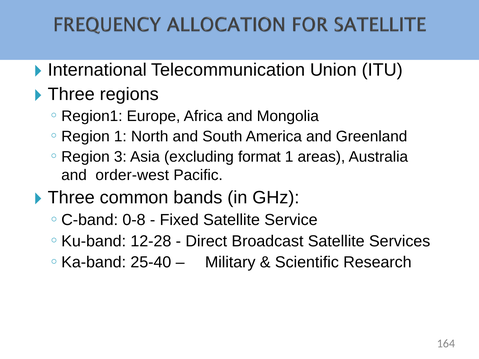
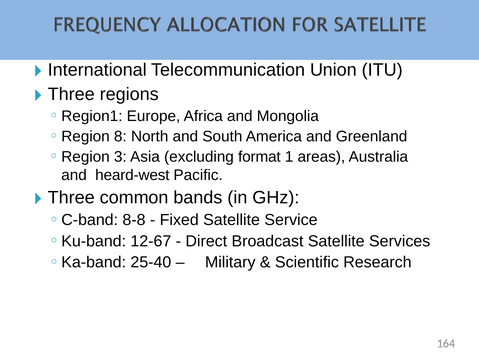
1 at (120, 136): 1 -> 8
order-west: order-west -> heard-west
0-8: 0-8 -> 8-8
12-28: 12-28 -> 12-67
